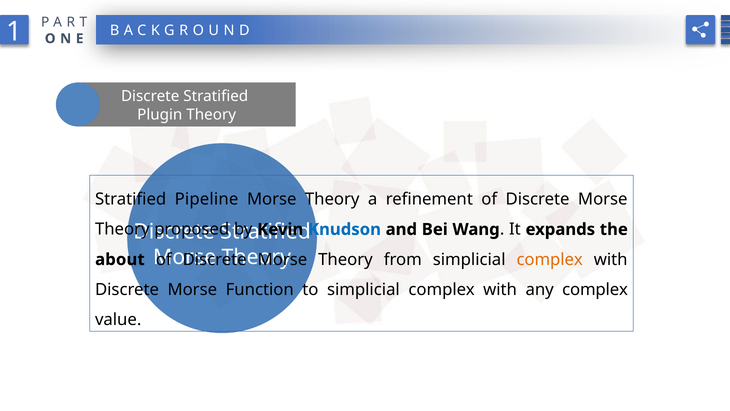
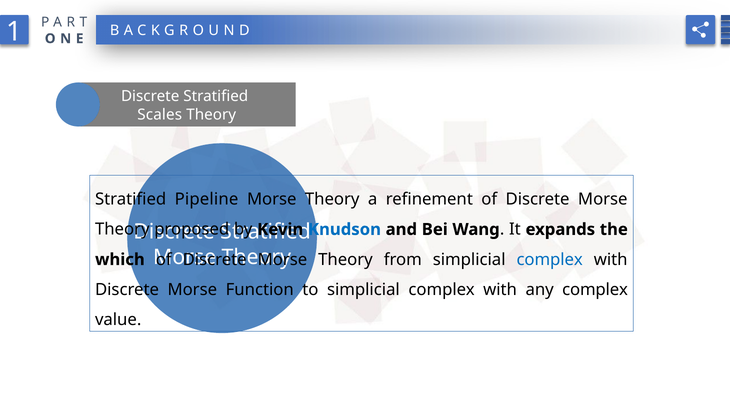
Plugin: Plugin -> Scales
about: about -> which
complex at (550, 259) colour: orange -> blue
